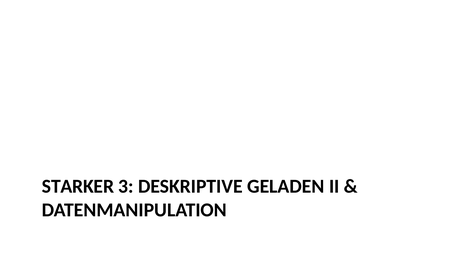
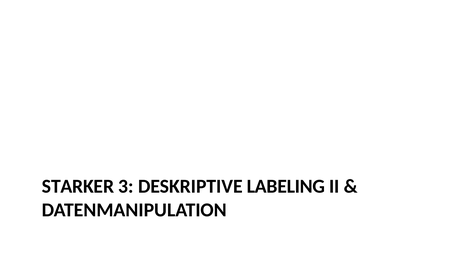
GELADEN: GELADEN -> LABELING
